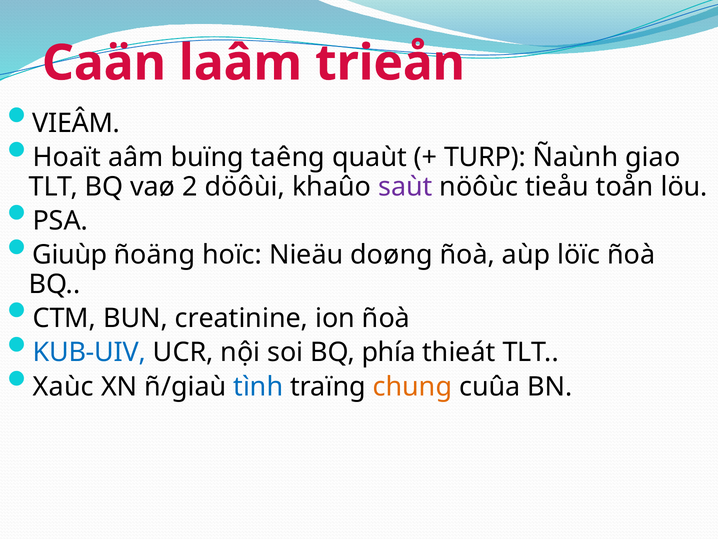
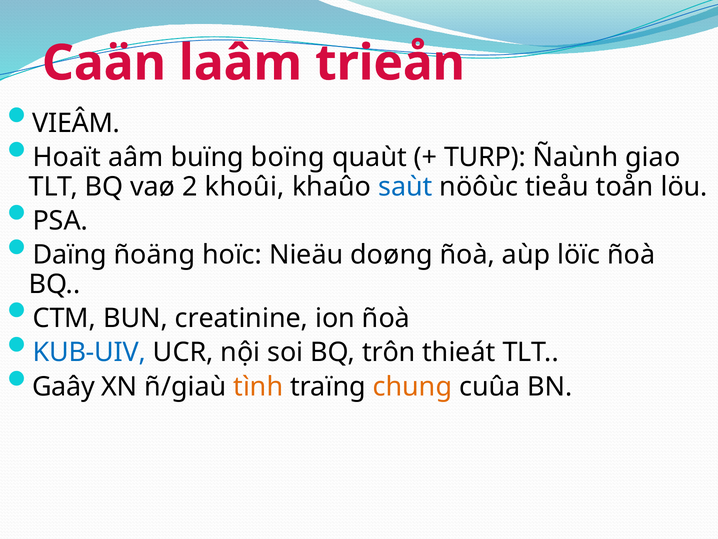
taêng: taêng -> boïng
döôùi: döôùi -> khoûi
saùt colour: purple -> blue
Giuùp: Giuùp -> Daïng
phía: phía -> trôn
Xaùc: Xaùc -> Gaây
tình colour: blue -> orange
